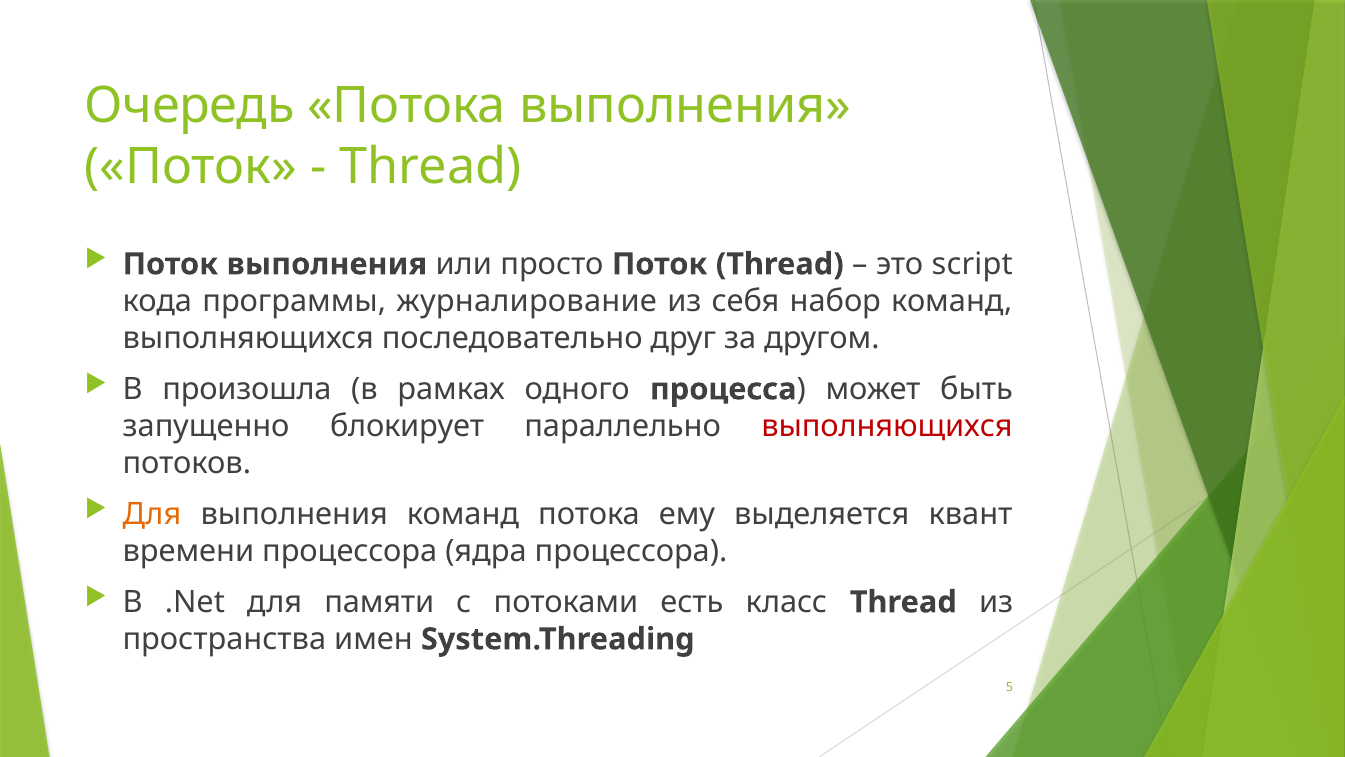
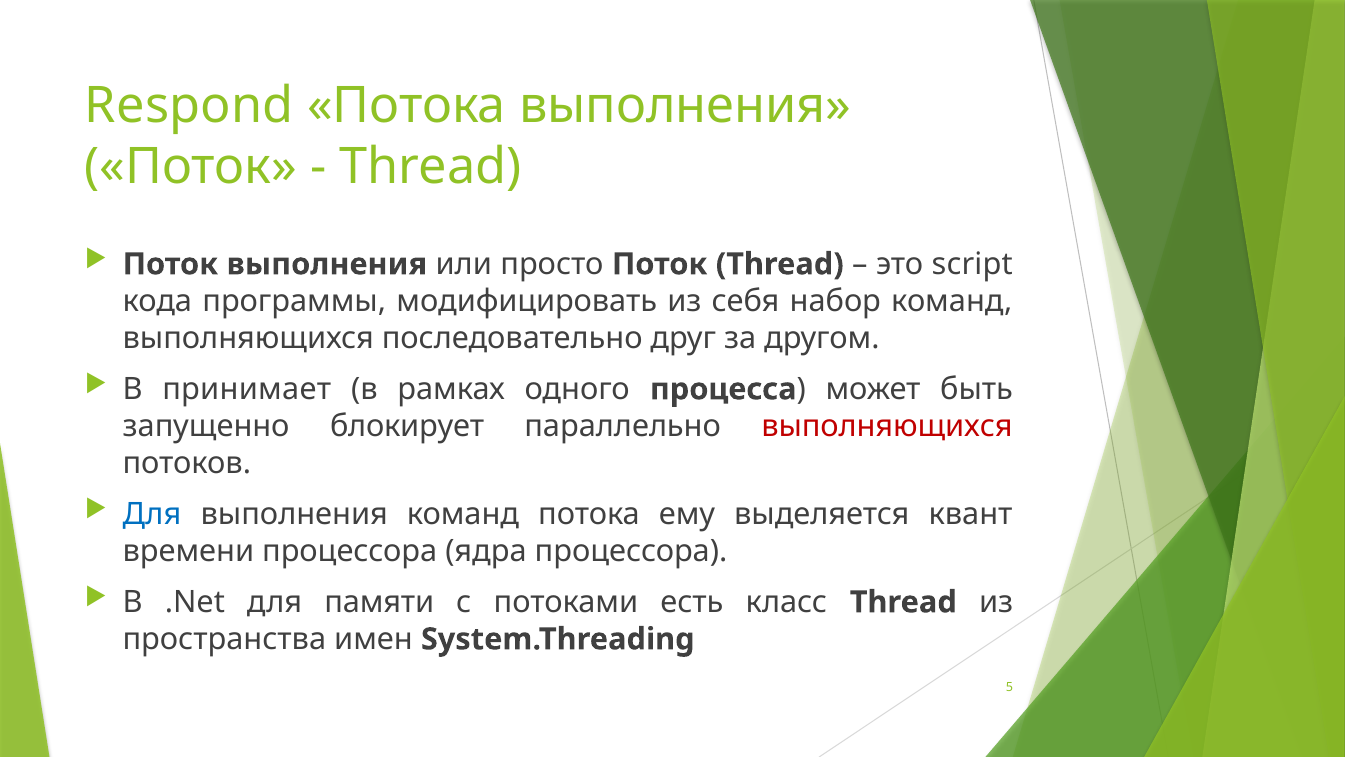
Очередь: Очередь -> Respond
журналирование: журналирование -> модифицировать
произошла: произошла -> принимает
Для at (152, 514) colour: orange -> blue
